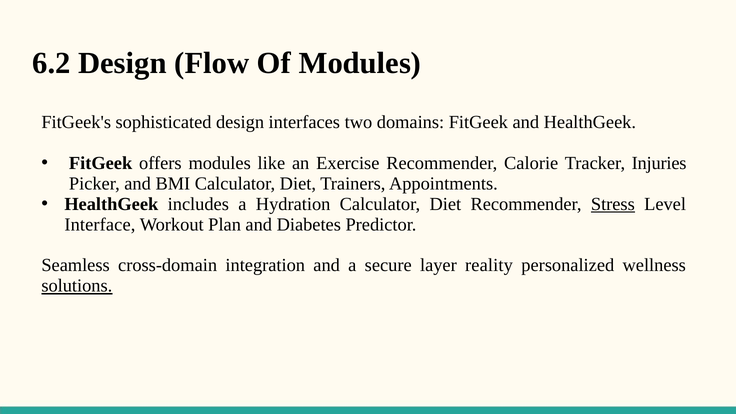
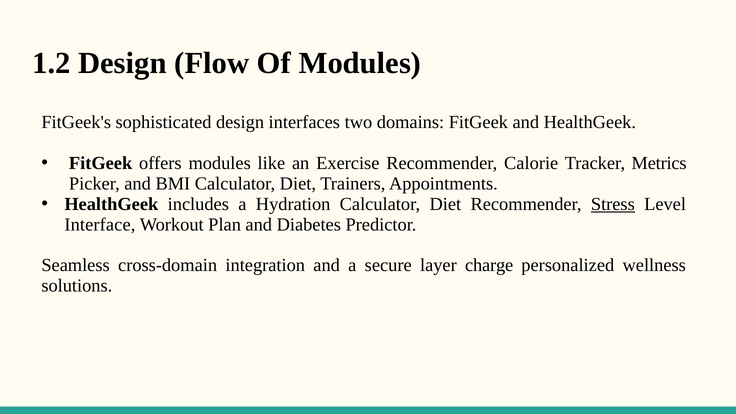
6.2: 6.2 -> 1.2
Injuries: Injuries -> Metrics
reality: reality -> charge
solutions underline: present -> none
